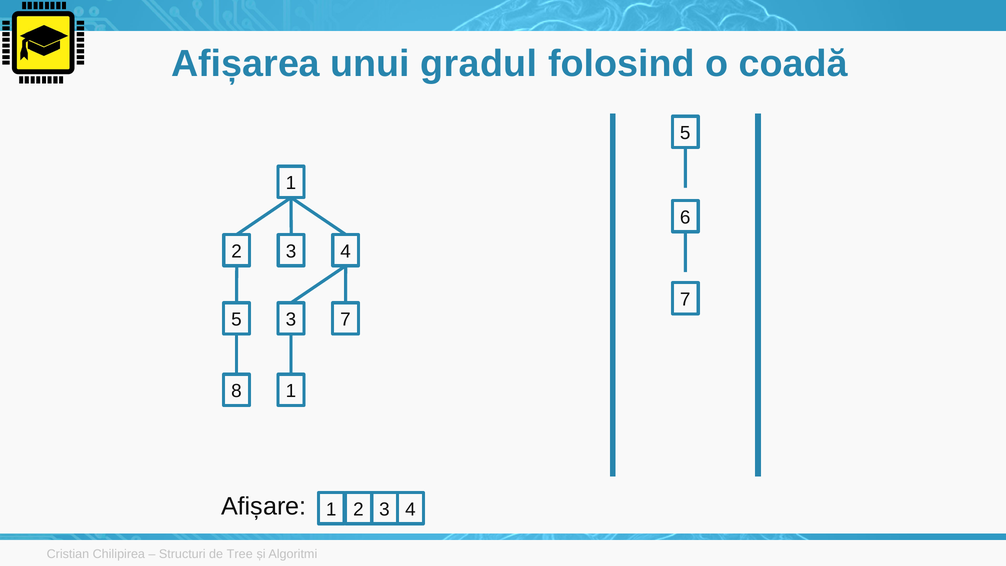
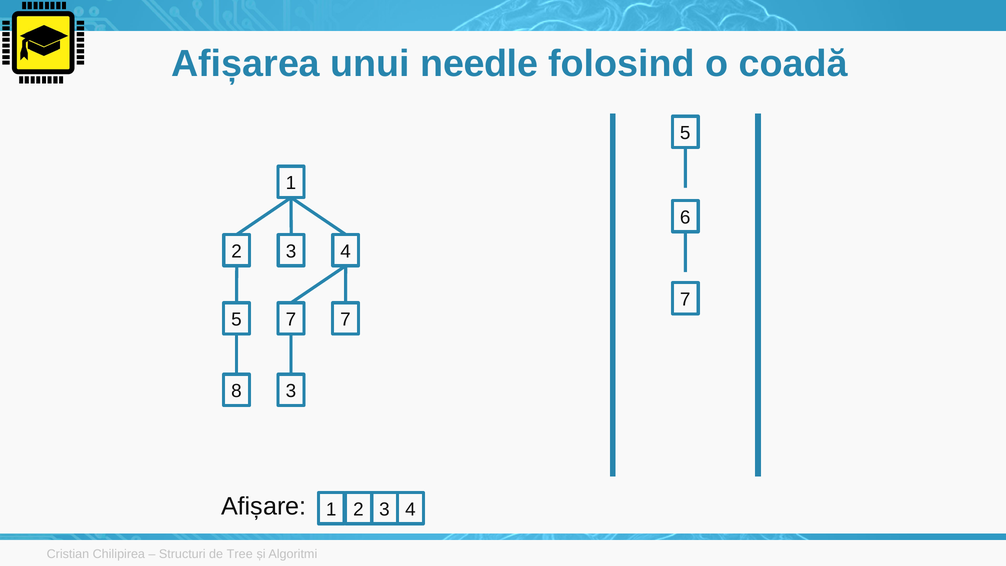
gradul: gradul -> needle
5 3: 3 -> 7
8 1: 1 -> 3
